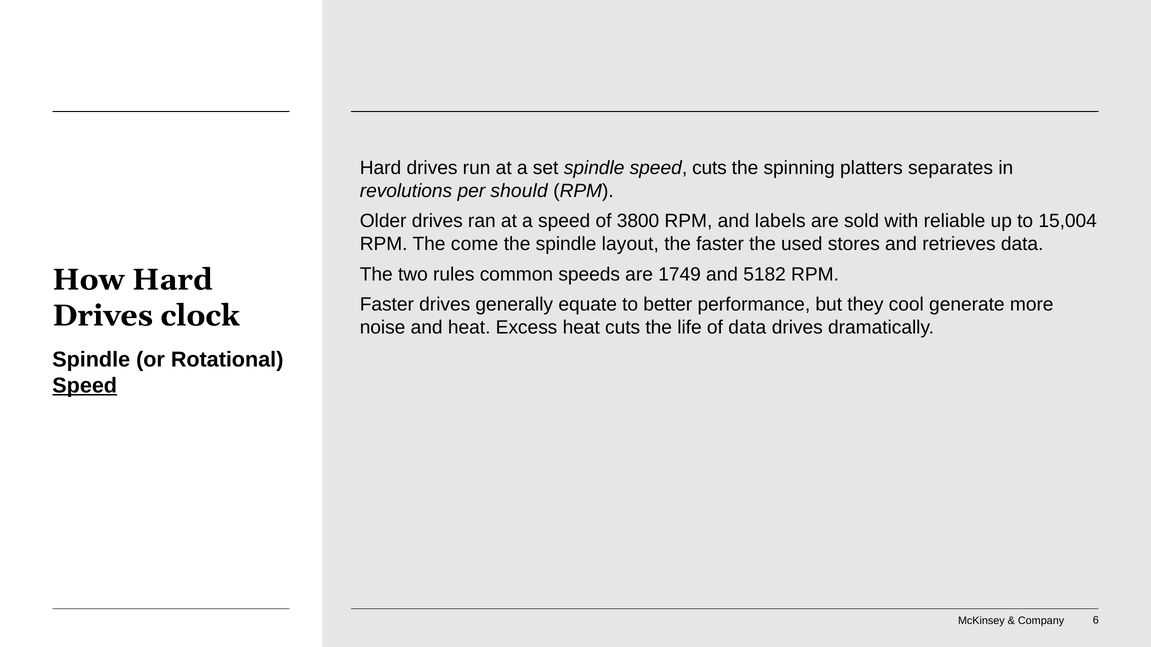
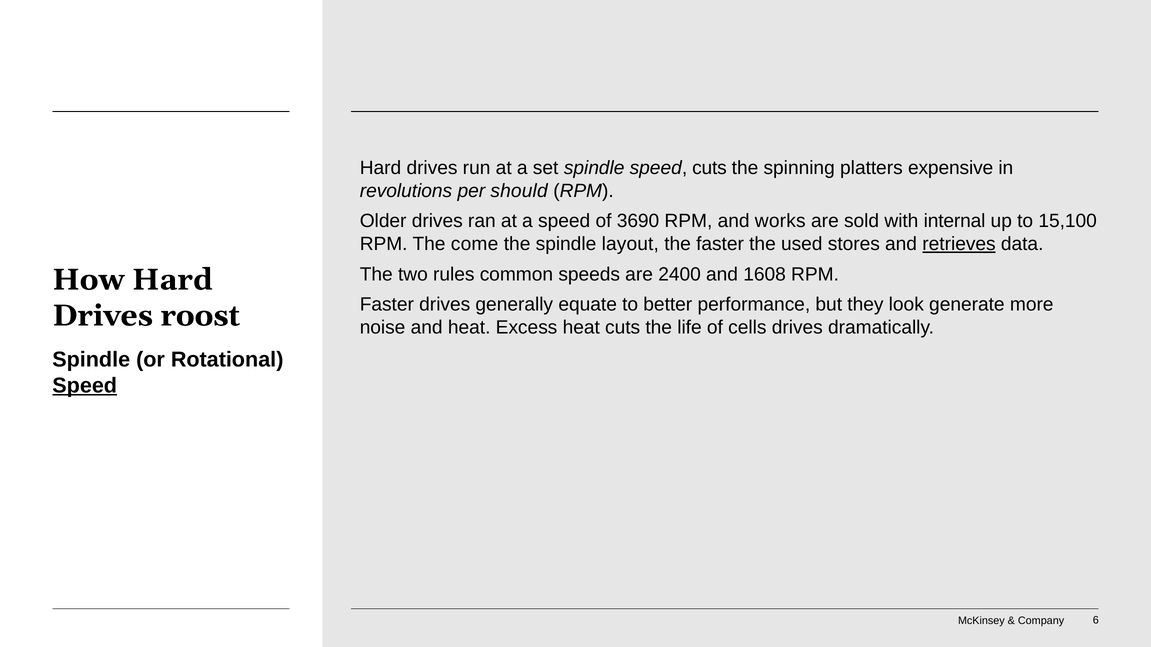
separates: separates -> expensive
3800: 3800 -> 3690
labels: labels -> works
reliable: reliable -> internal
15,004: 15,004 -> 15,100
retrieves underline: none -> present
1749: 1749 -> 2400
5182: 5182 -> 1608
cool: cool -> look
clock: clock -> roost
of data: data -> cells
